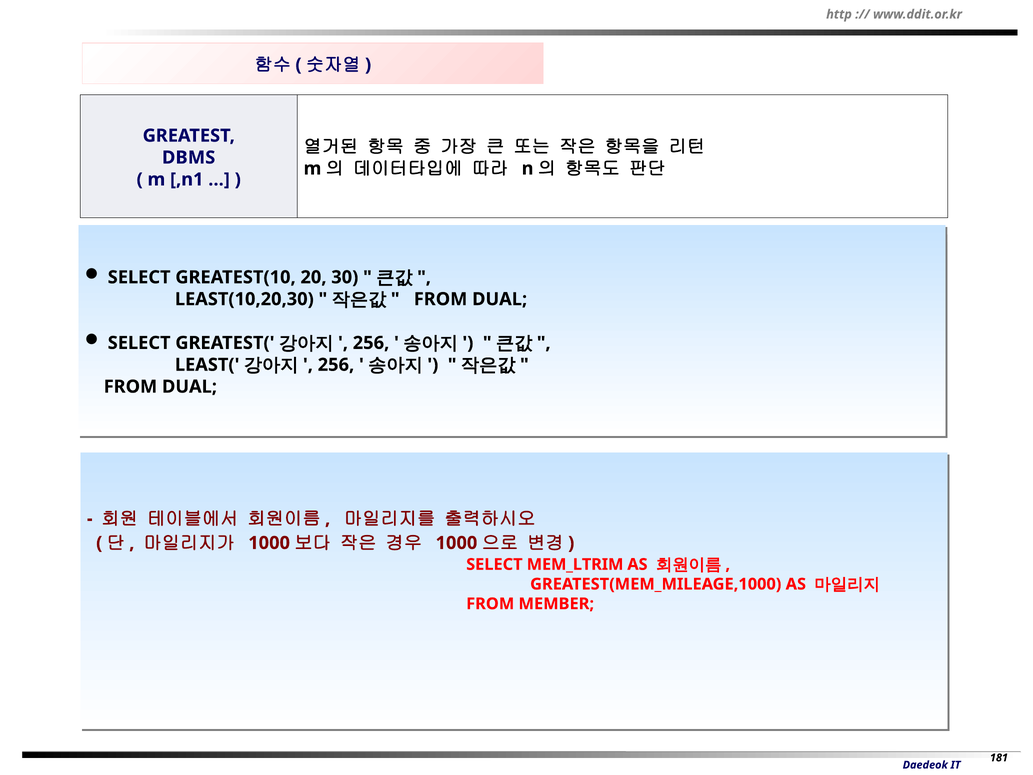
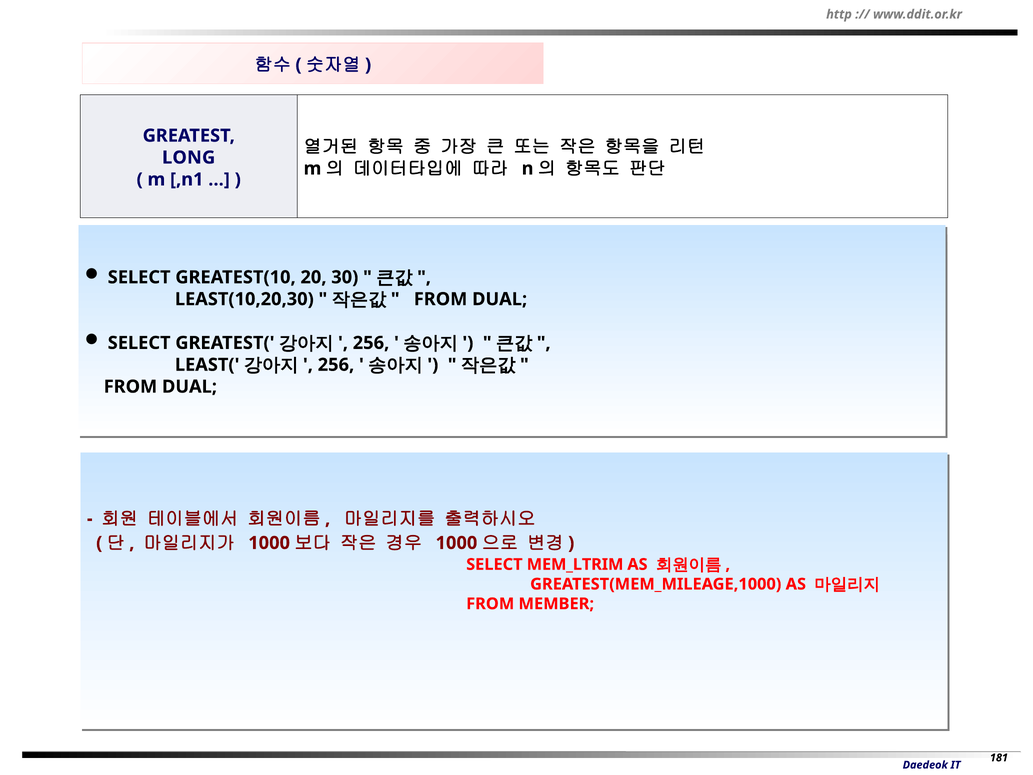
DBMS: DBMS -> LONG
